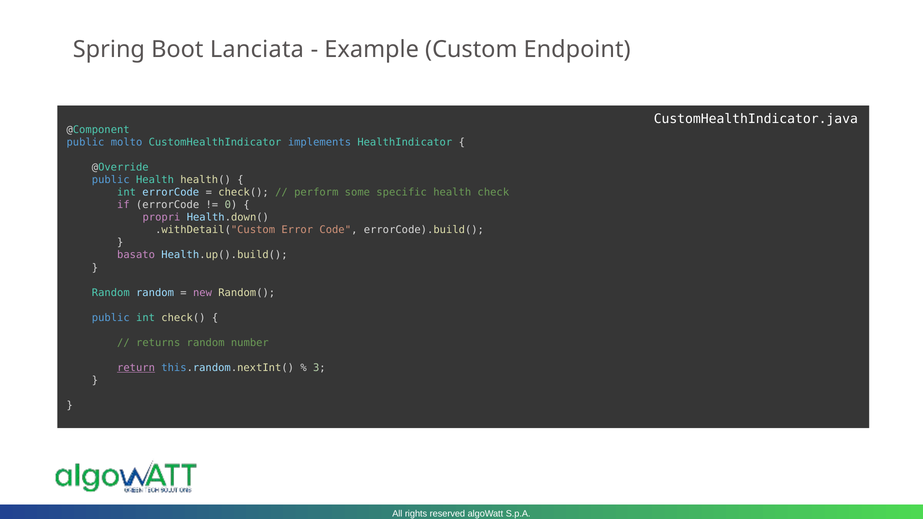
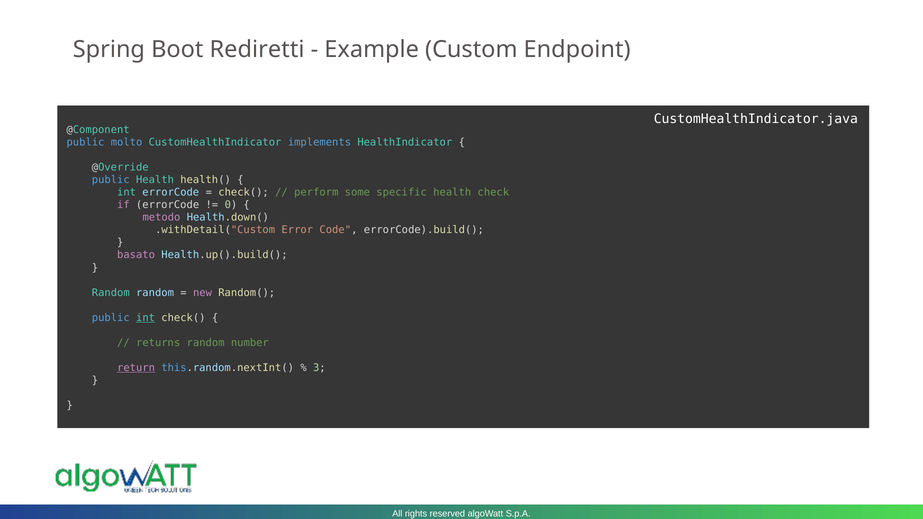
Lanciata: Lanciata -> Rediretti
propri: propri -> metodo
int at (146, 318) underline: none -> present
